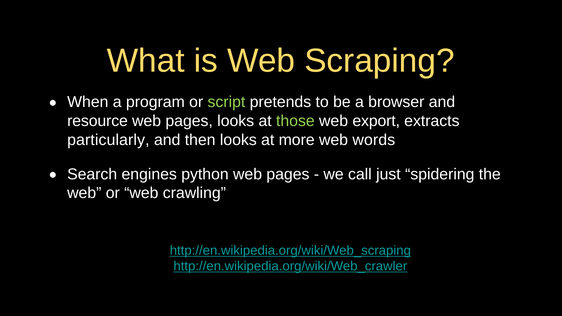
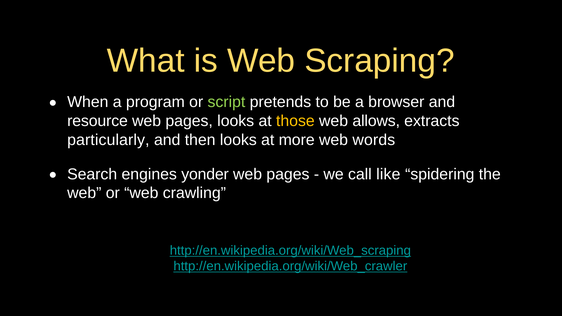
those colour: light green -> yellow
export: export -> allows
python: python -> yonder
just: just -> like
